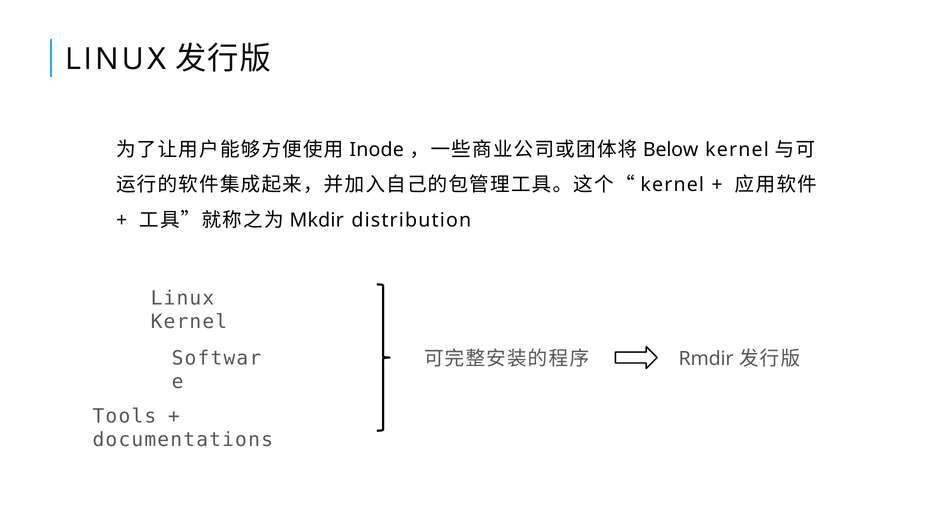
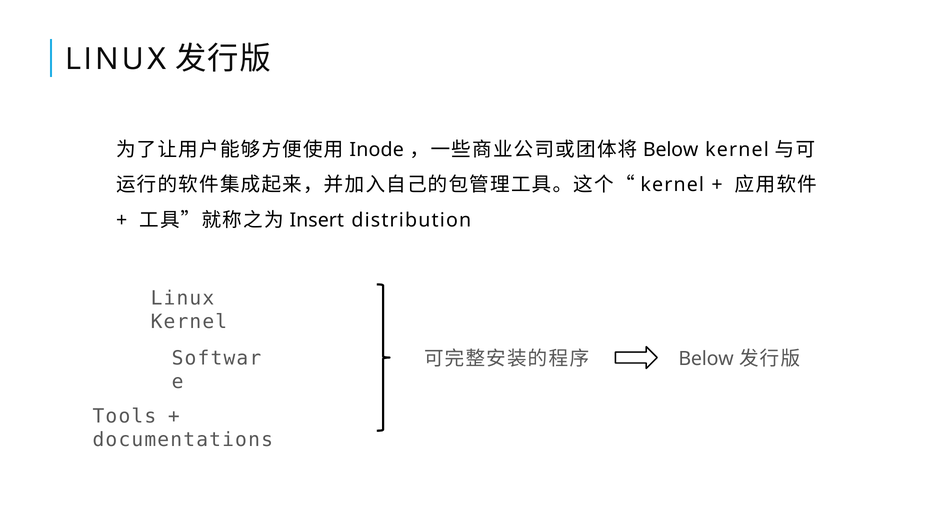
Mkdir: Mkdir -> Insert
Rmdir at (706, 359): Rmdir -> Below
